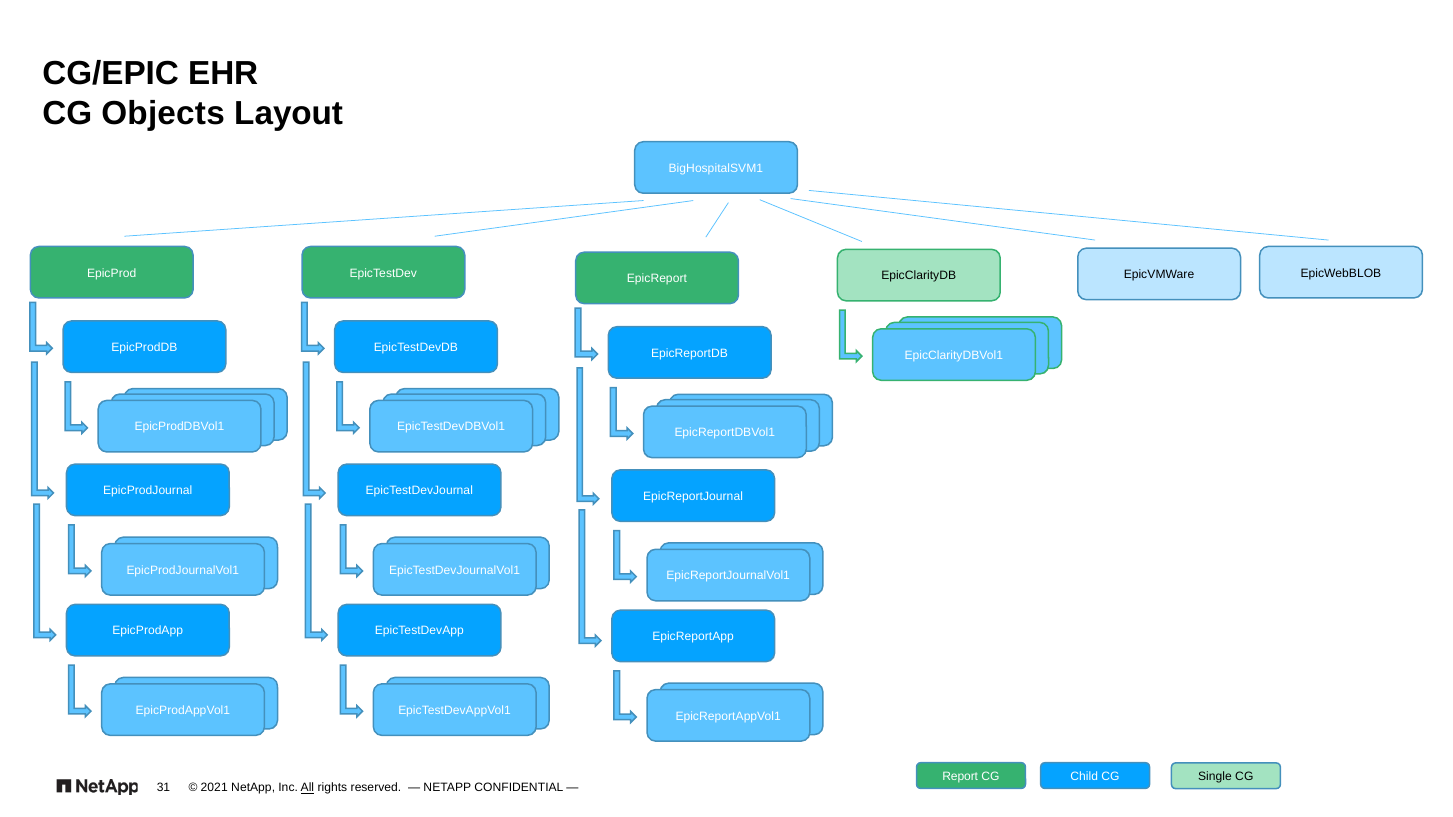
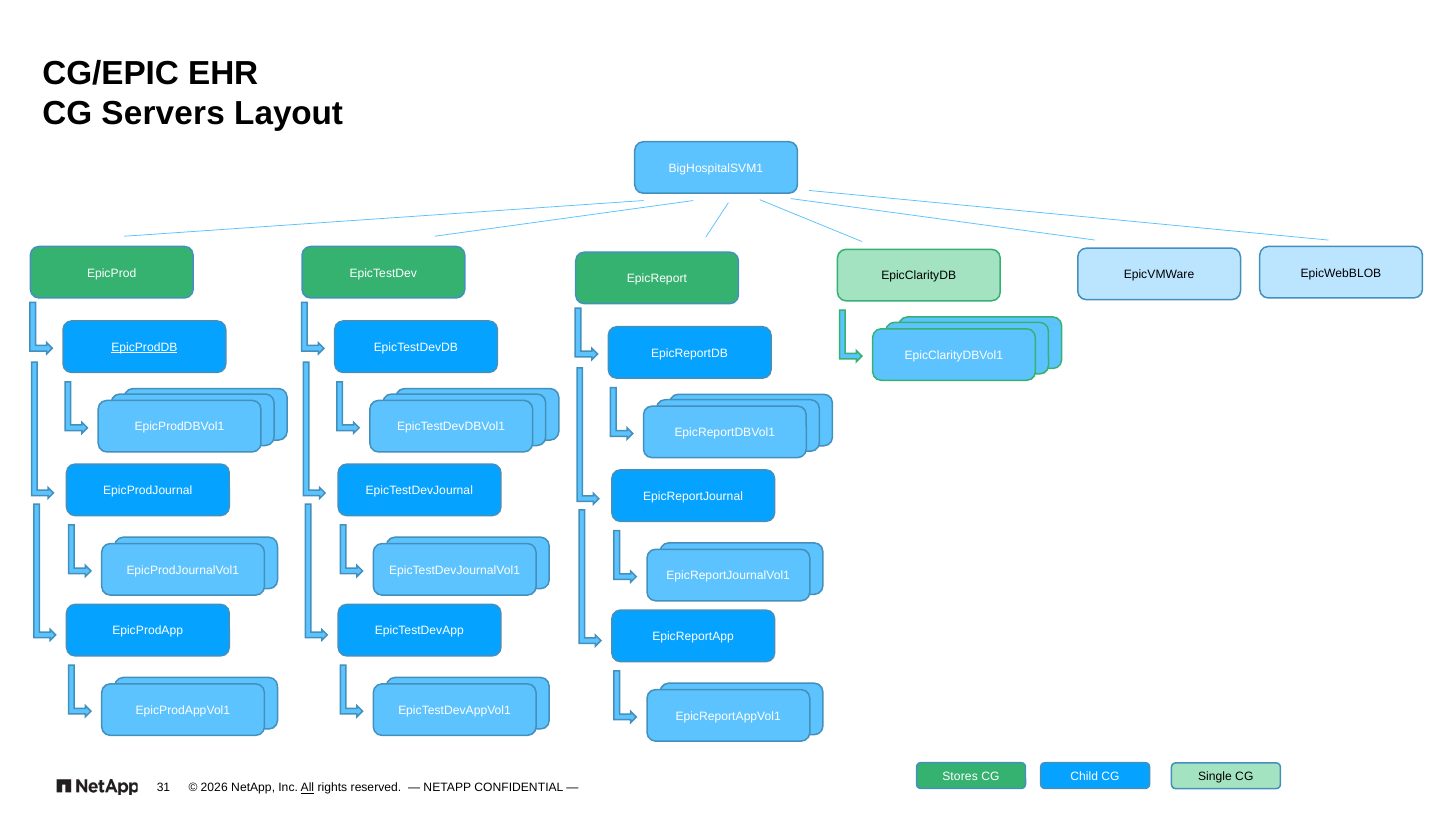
Objects: Objects -> Servers
EpicProdDB underline: none -> present
Report: Report -> Stores
2021: 2021 -> 2026
